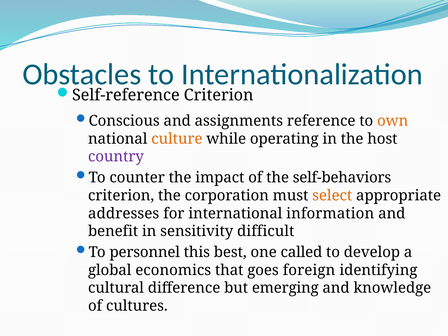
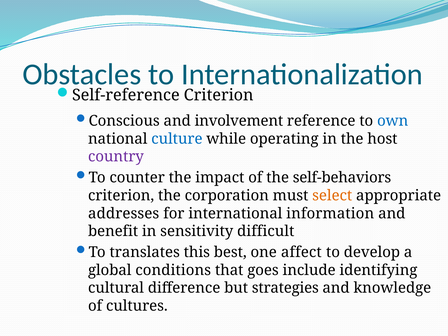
assignments: assignments -> involvement
own colour: orange -> blue
culture colour: orange -> blue
personnel: personnel -> translates
called: called -> affect
economics: economics -> conditions
foreign: foreign -> include
emerging: emerging -> strategies
